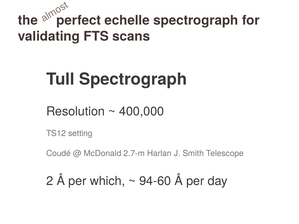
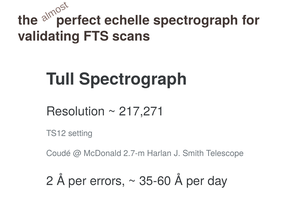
400,000: 400,000 -> 217,271
which: which -> errors
94-60: 94-60 -> 35-60
